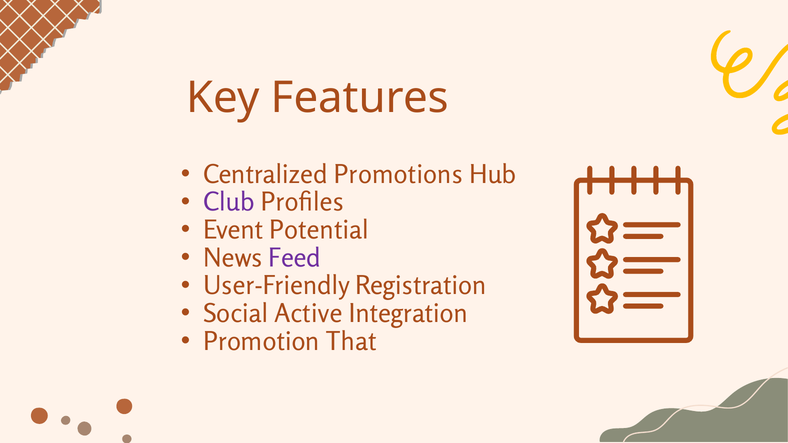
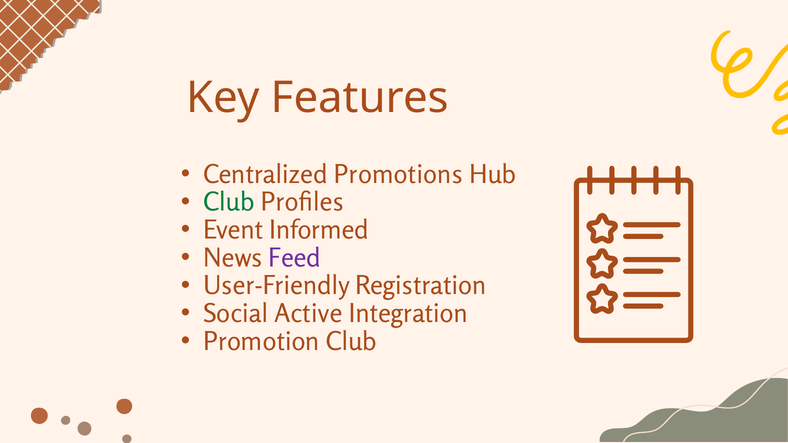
Club at (229, 202) colour: purple -> green
Potential: Potential -> Informed
Promotion That: That -> Club
